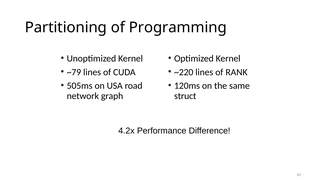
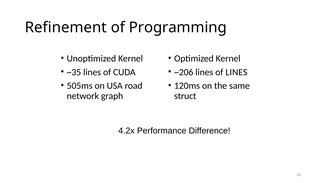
Partitioning: Partitioning -> Refinement
~79: ~79 -> ~35
~220: ~220 -> ~206
of RANK: RANK -> LINES
